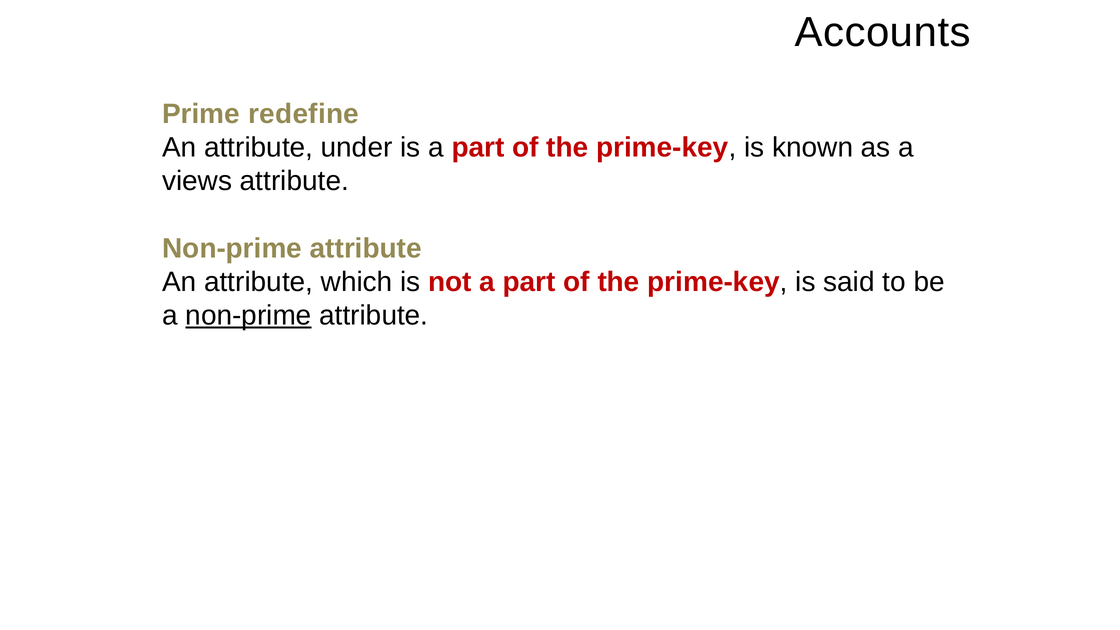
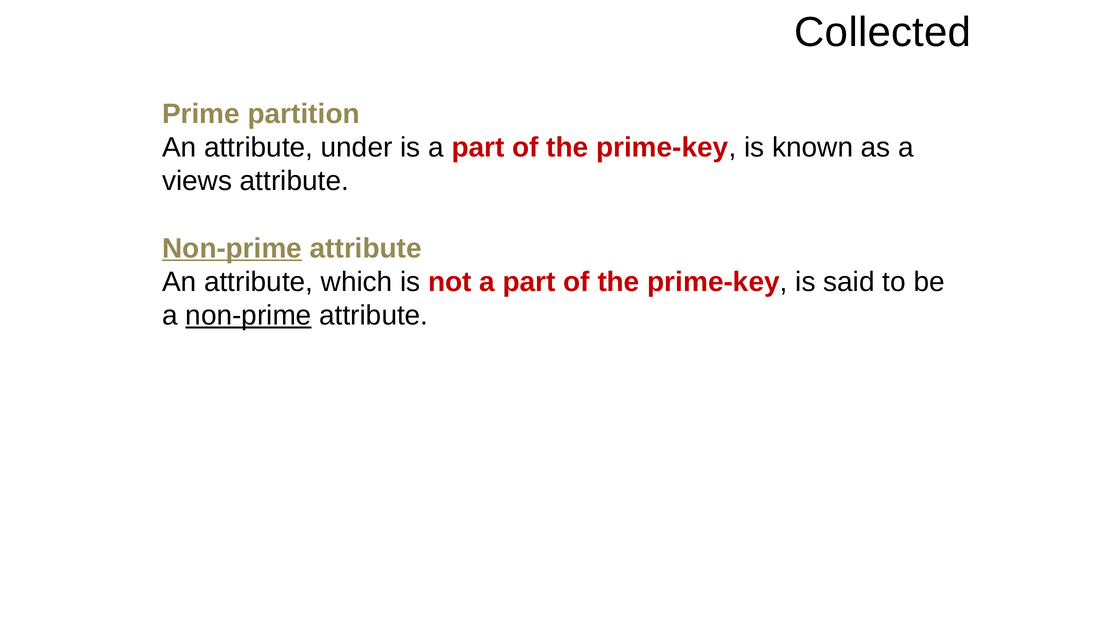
Accounts: Accounts -> Collected
redefine: redefine -> partition
Non-prime at (232, 248) underline: none -> present
